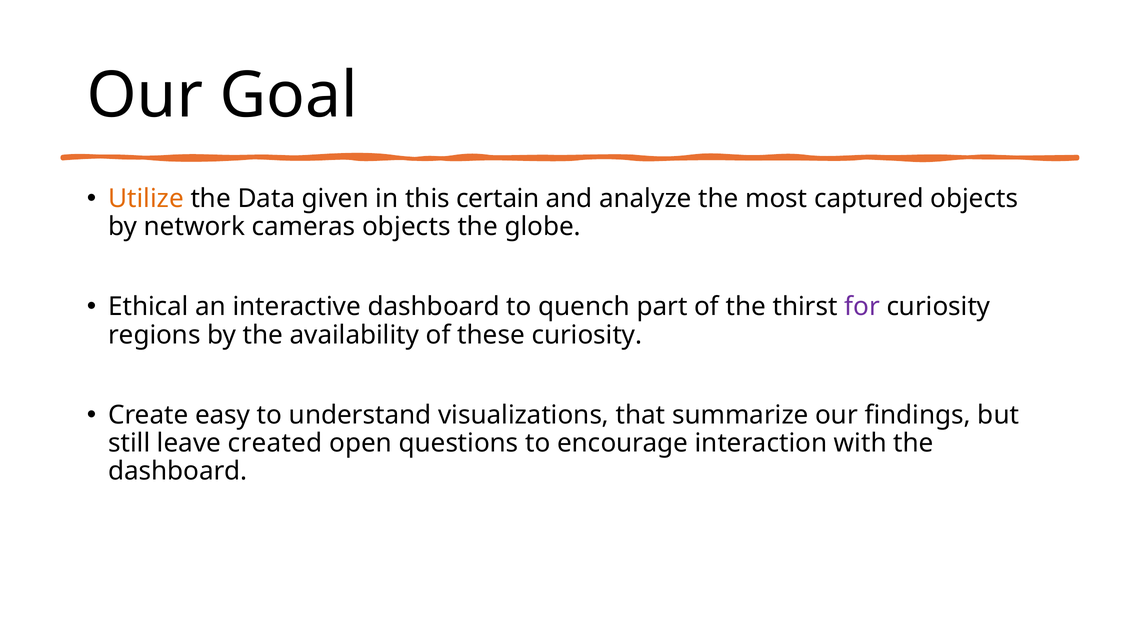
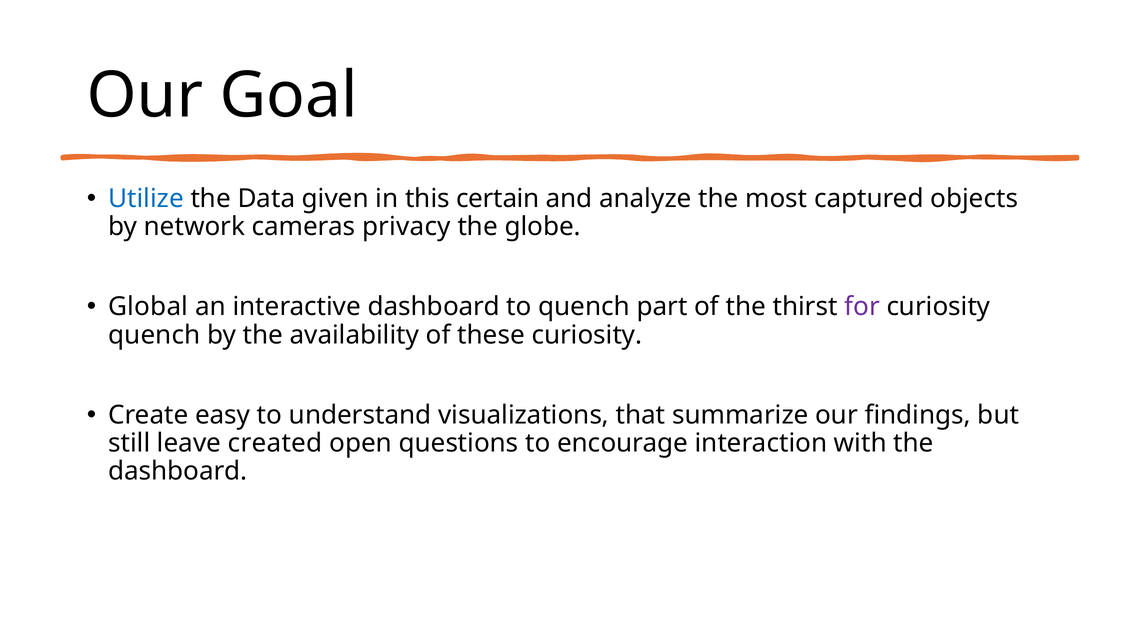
Utilize colour: orange -> blue
cameras objects: objects -> privacy
Ethical: Ethical -> Global
regions at (154, 335): regions -> quench
